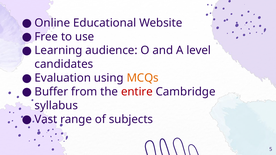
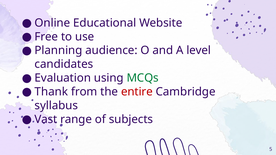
Learning: Learning -> Planning
MCQs colour: orange -> green
Buffer: Buffer -> Thank
